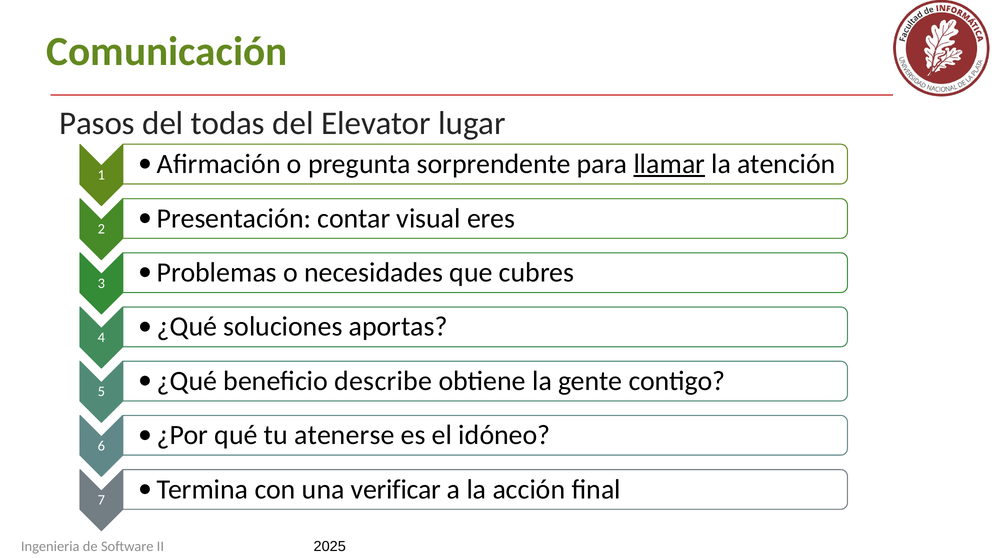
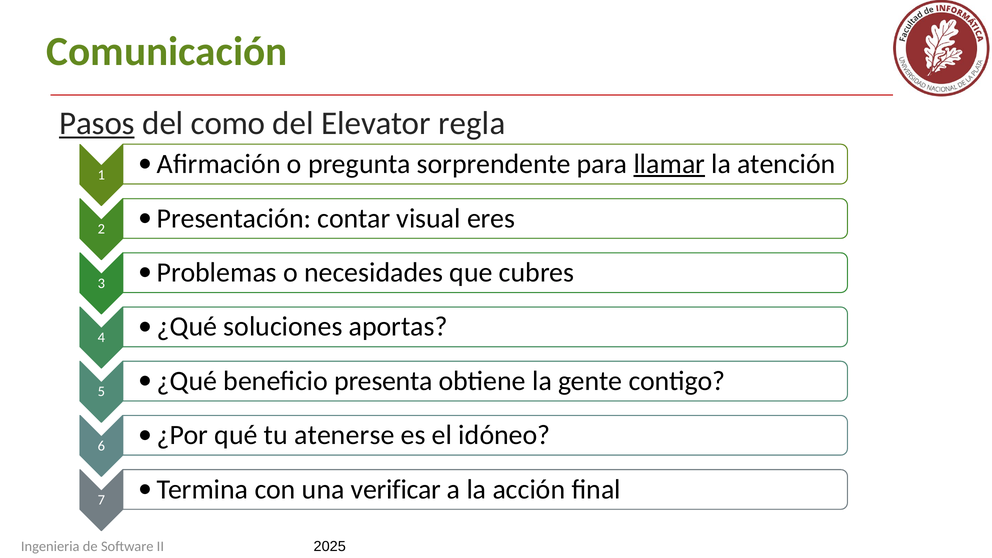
Pasos underline: none -> present
todas: todas -> como
lugar: lugar -> regla
describe: describe -> presenta
